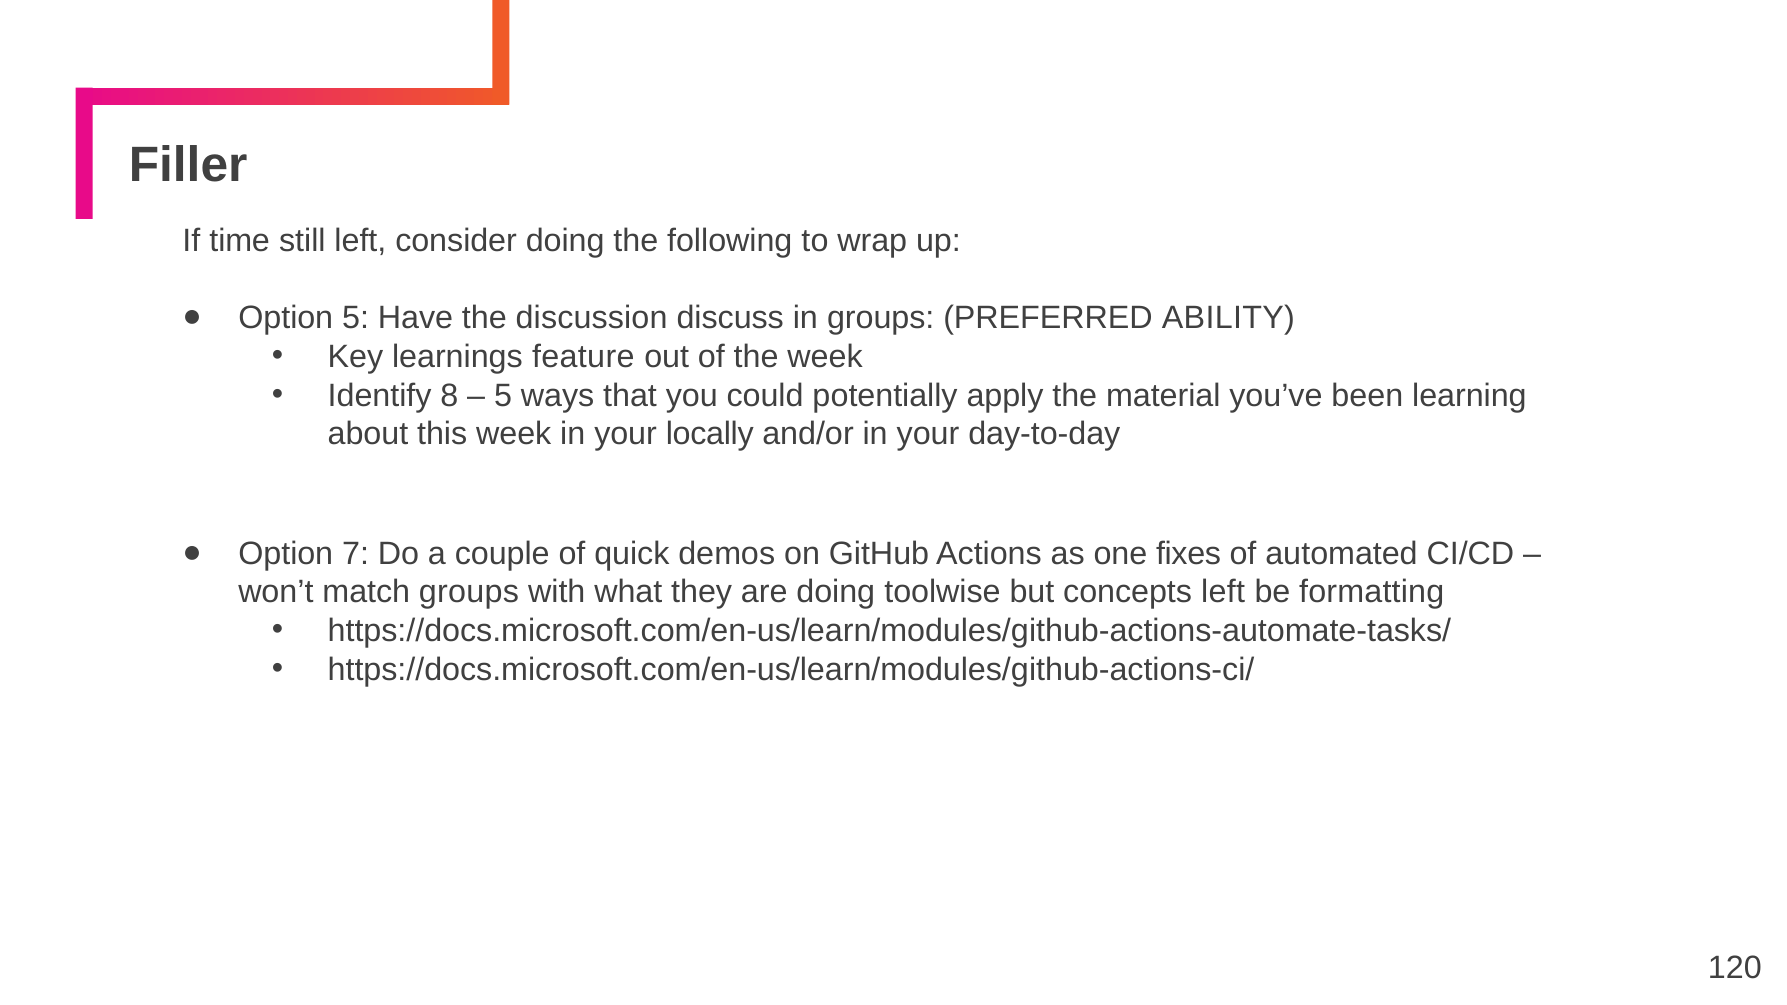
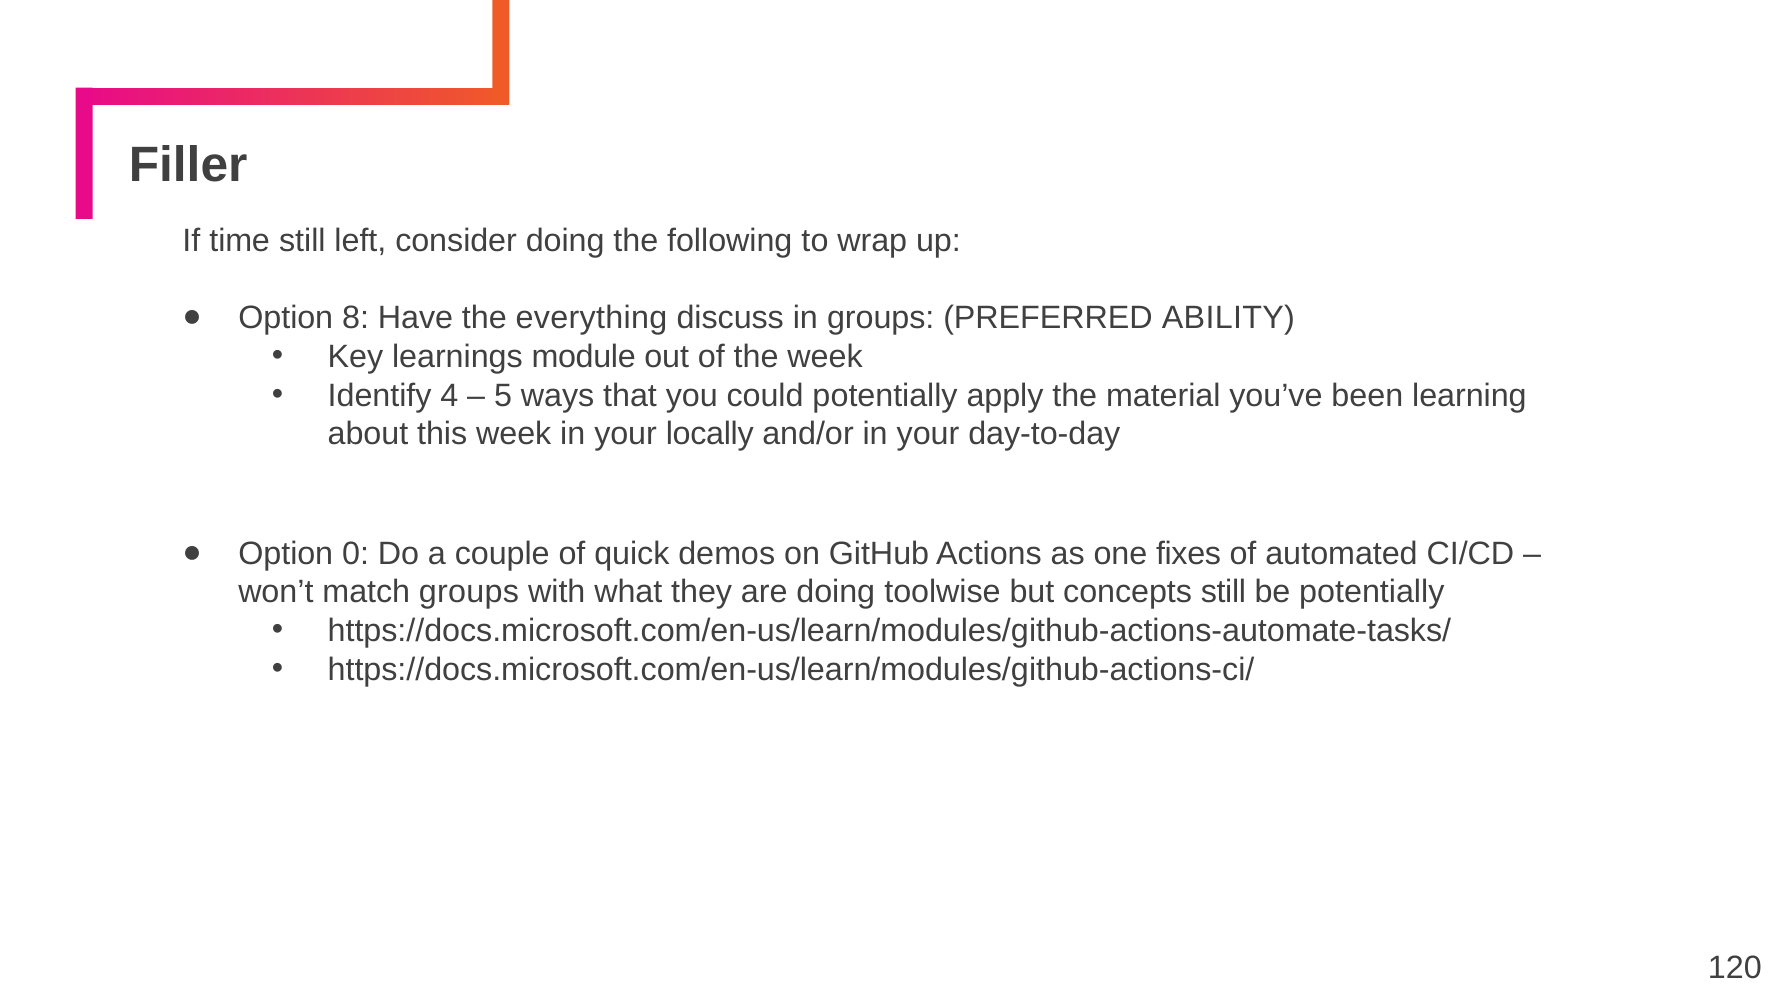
Option 5: 5 -> 8
discussion: discussion -> everything
feature: feature -> module
8: 8 -> 4
7: 7 -> 0
concepts left: left -> still
be formatting: formatting -> potentially
